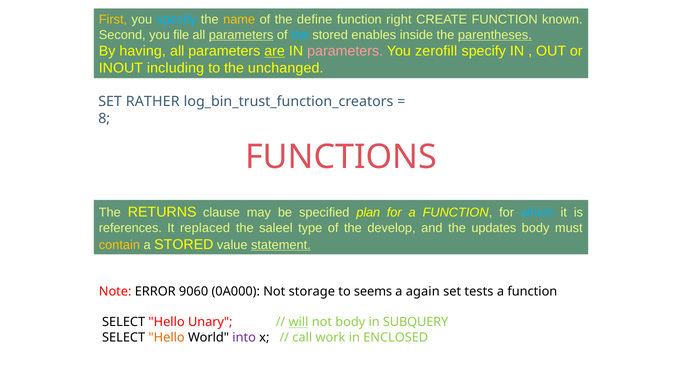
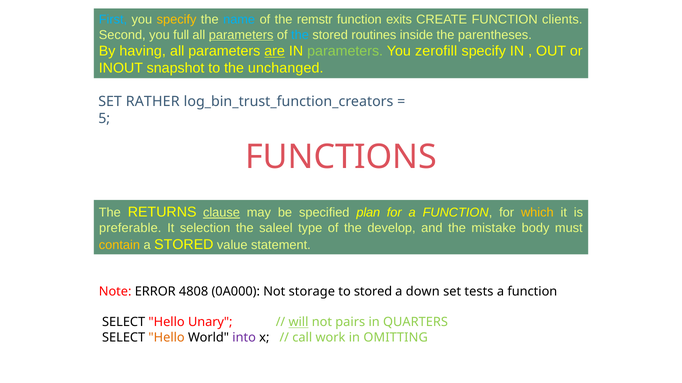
First colour: yellow -> light blue
specify at (177, 20) colour: light blue -> yellow
name colour: yellow -> light blue
define: define -> remstr
right: right -> exits
known: known -> clients
file: file -> full
enables: enables -> routines
parentheses underline: present -> none
parameters at (345, 51) colour: pink -> light green
including: including -> snapshot
8: 8 -> 5
clause underline: none -> present
which colour: light blue -> yellow
references: references -> preferable
replaced: replaced -> selection
updates: updates -> mistake
statement underline: present -> none
9060: 9060 -> 4808
to seems: seems -> stored
again: again -> down
not body: body -> pairs
SUBQUERY: SUBQUERY -> QUARTERS
ENCLOSED: ENCLOSED -> OMITTING
